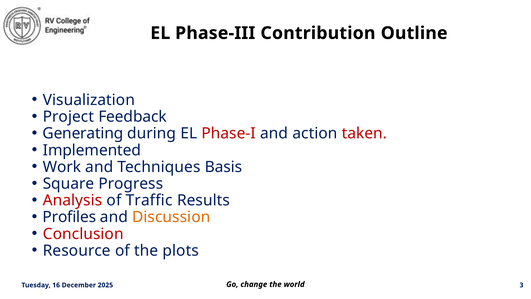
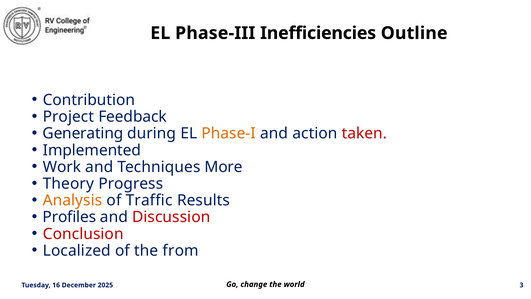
Contribution: Contribution -> Inefficiencies
Visualization: Visualization -> Contribution
Phase-I colour: red -> orange
Basis: Basis -> More
Square: Square -> Theory
Analysis colour: red -> orange
Discussion colour: orange -> red
Resource: Resource -> Localized
plots: plots -> from
